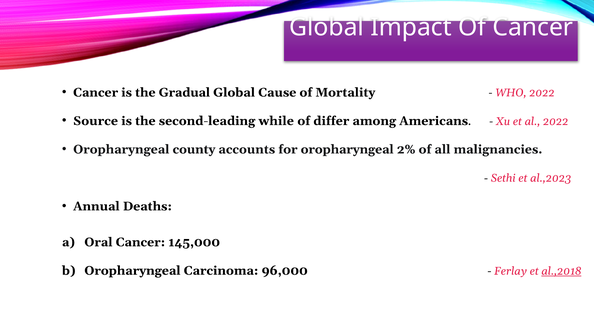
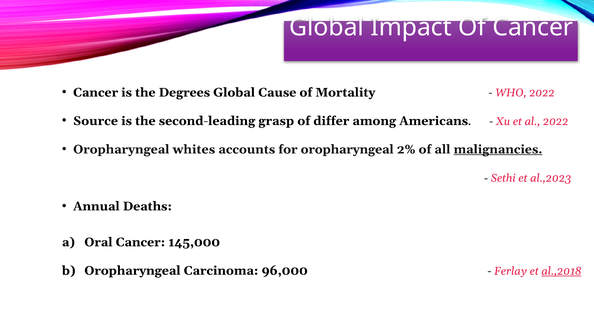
Gradual: Gradual -> Degrees
while: while -> grasp
county: county -> whites
malignancies underline: none -> present
